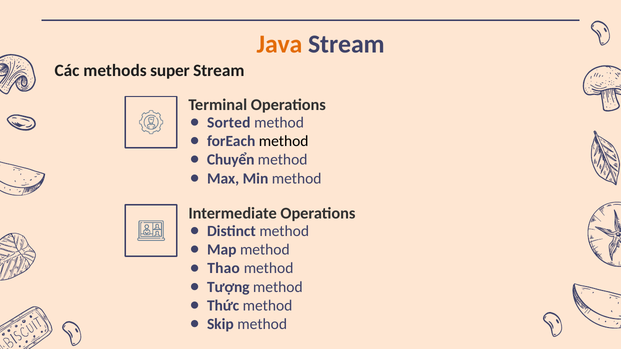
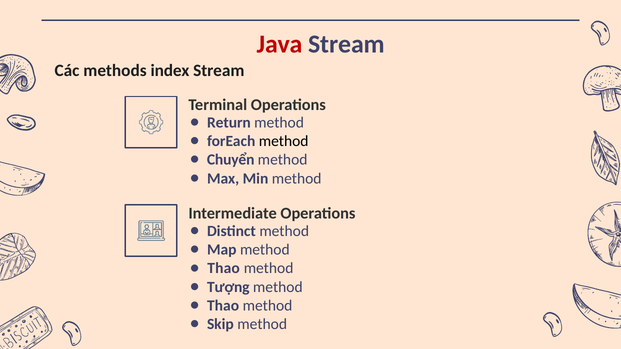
Java colour: orange -> red
super: super -> index
Sorted: Sorted -> Return
Thức at (223, 306): Thức -> Thao
